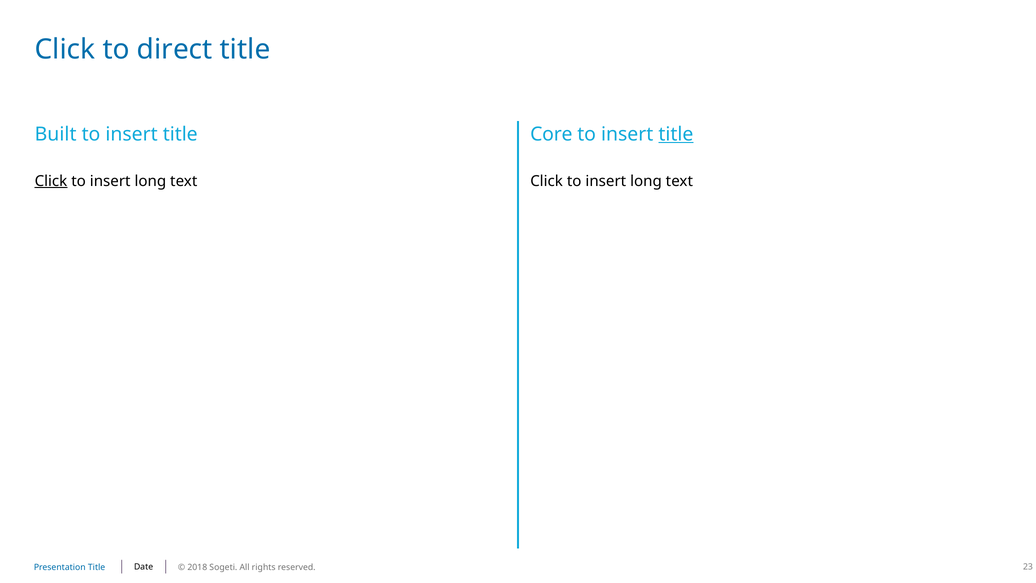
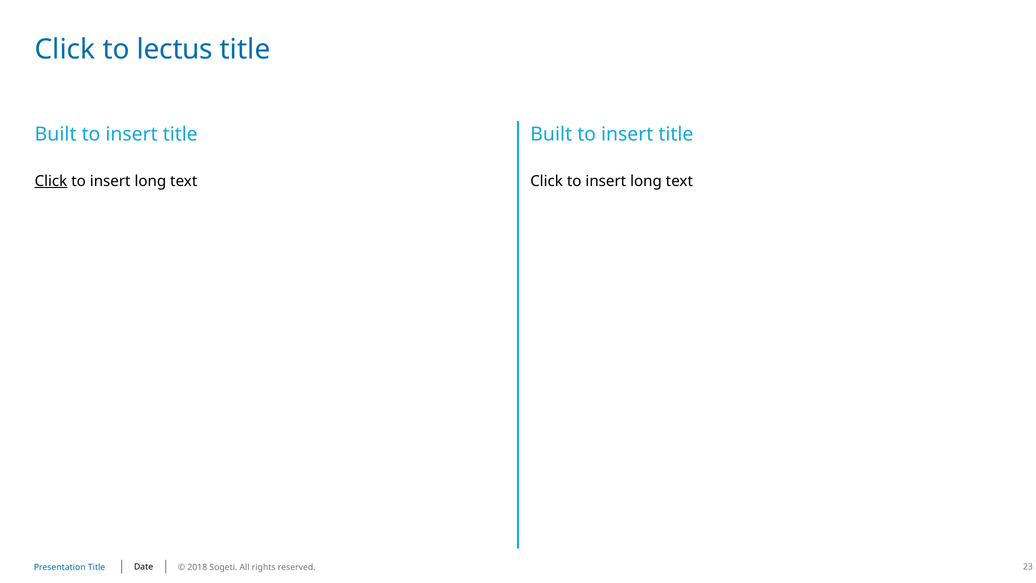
direct: direct -> lectus
title Core: Core -> Built
title at (676, 134) underline: present -> none
